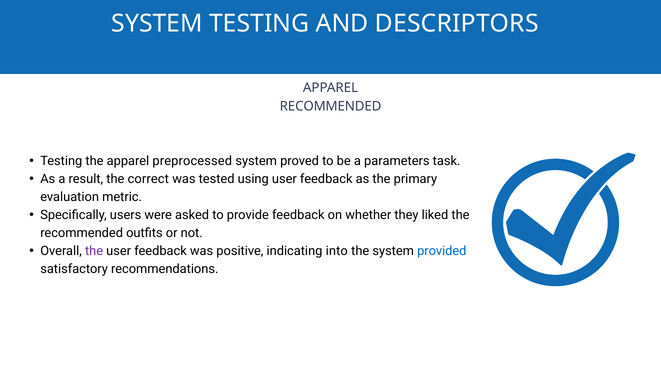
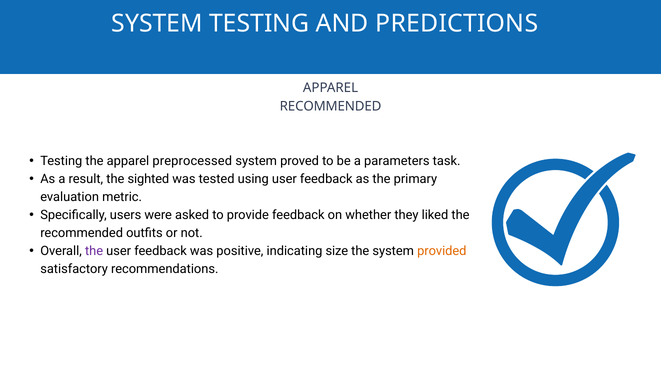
DESCRIPTORS: DESCRIPTORS -> PREDICTIONS
correct: correct -> sighted
into: into -> size
provided colour: blue -> orange
